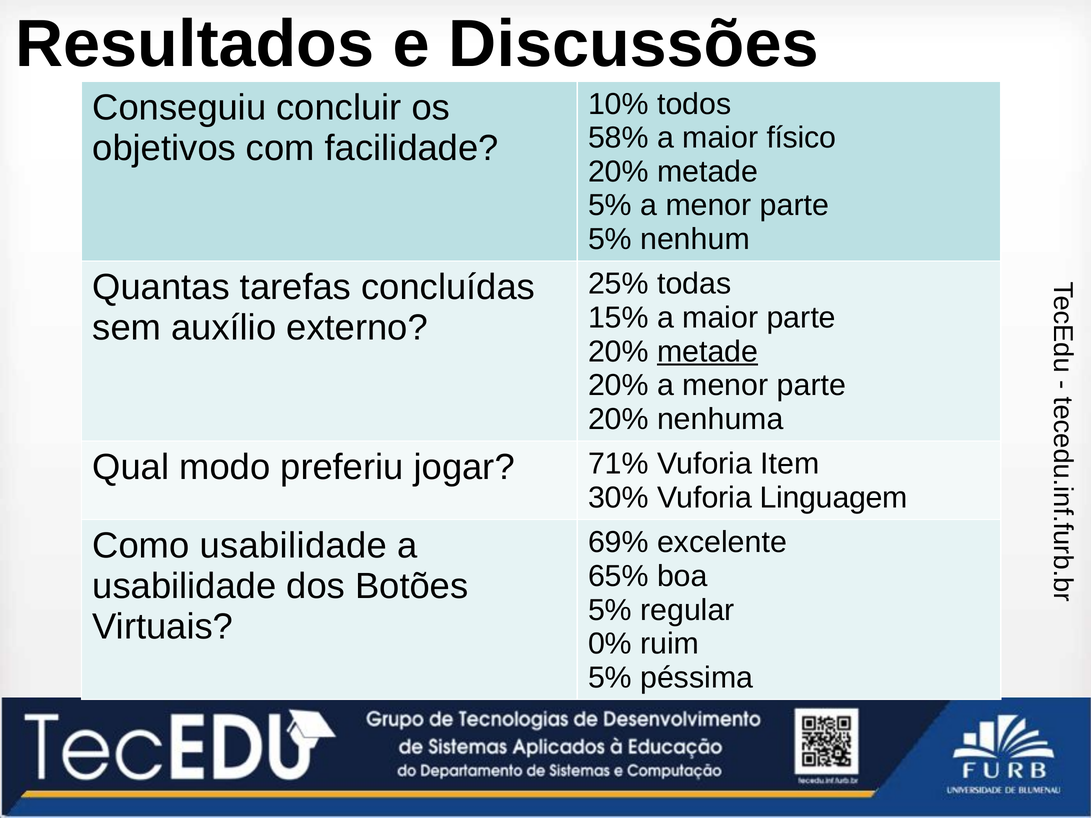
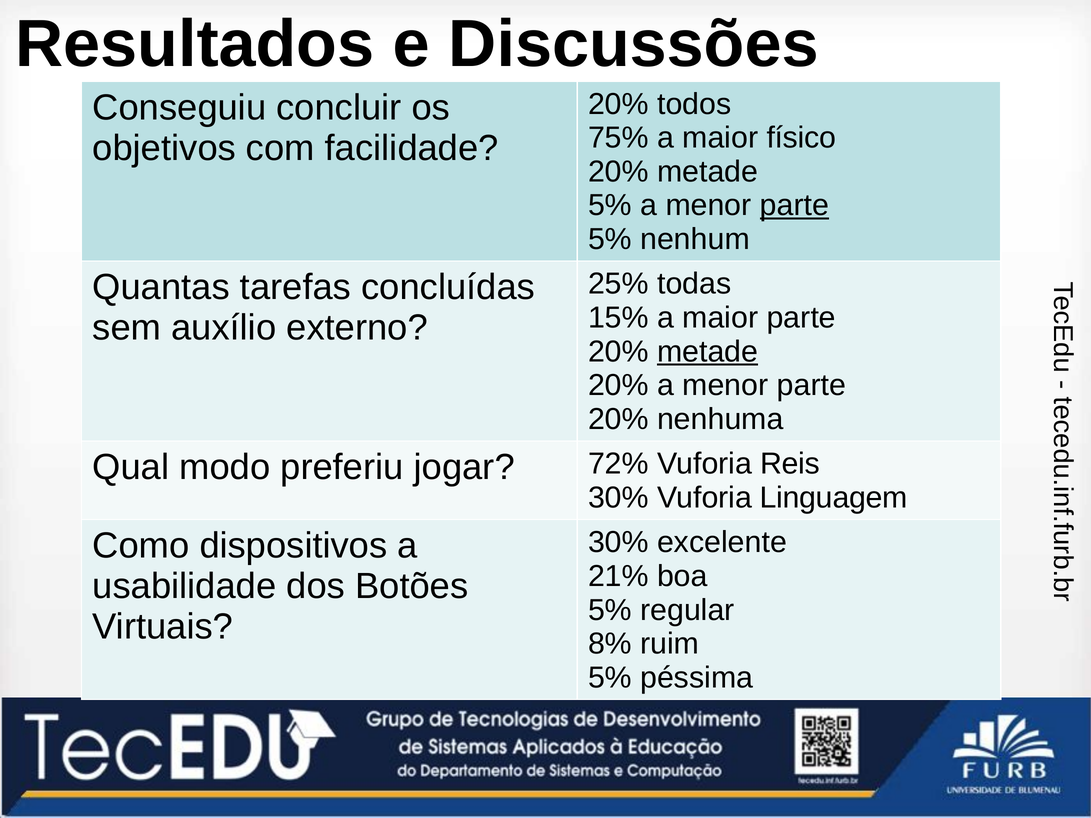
10% at (618, 104): 10% -> 20%
58%: 58% -> 75%
parte at (794, 205) underline: none -> present
71%: 71% -> 72%
Item: Item -> Reis
69% at (618, 543): 69% -> 30%
Como usabilidade: usabilidade -> dispositivos
65%: 65% -> 21%
0%: 0% -> 8%
